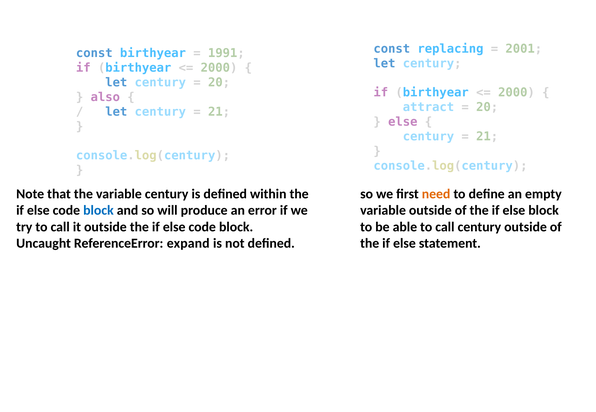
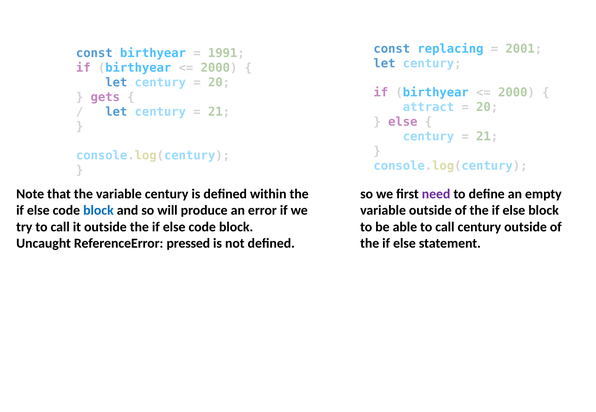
also: also -> gets
need colour: orange -> purple
expand: expand -> pressed
